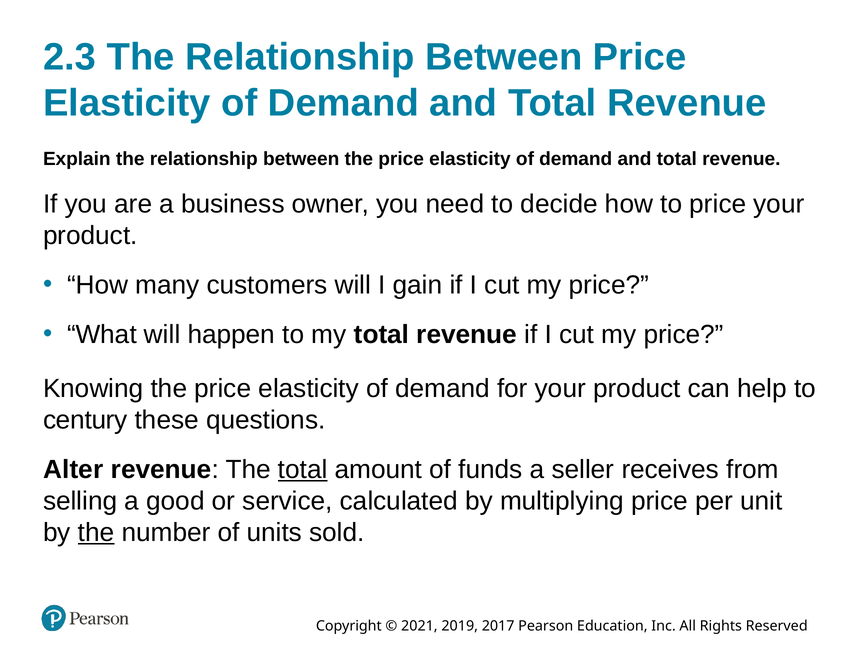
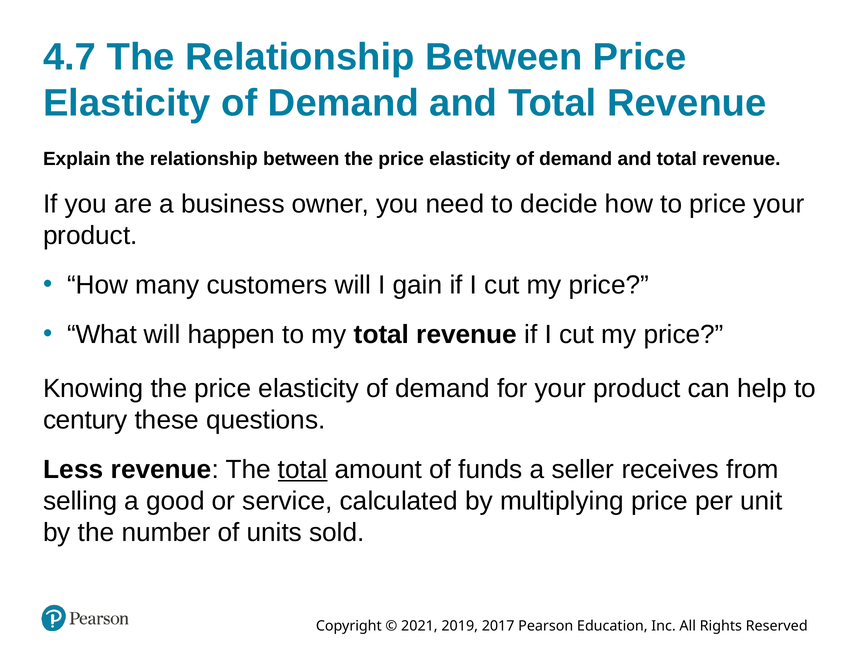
2.3: 2.3 -> 4.7
Alter: Alter -> Less
the at (96, 532) underline: present -> none
